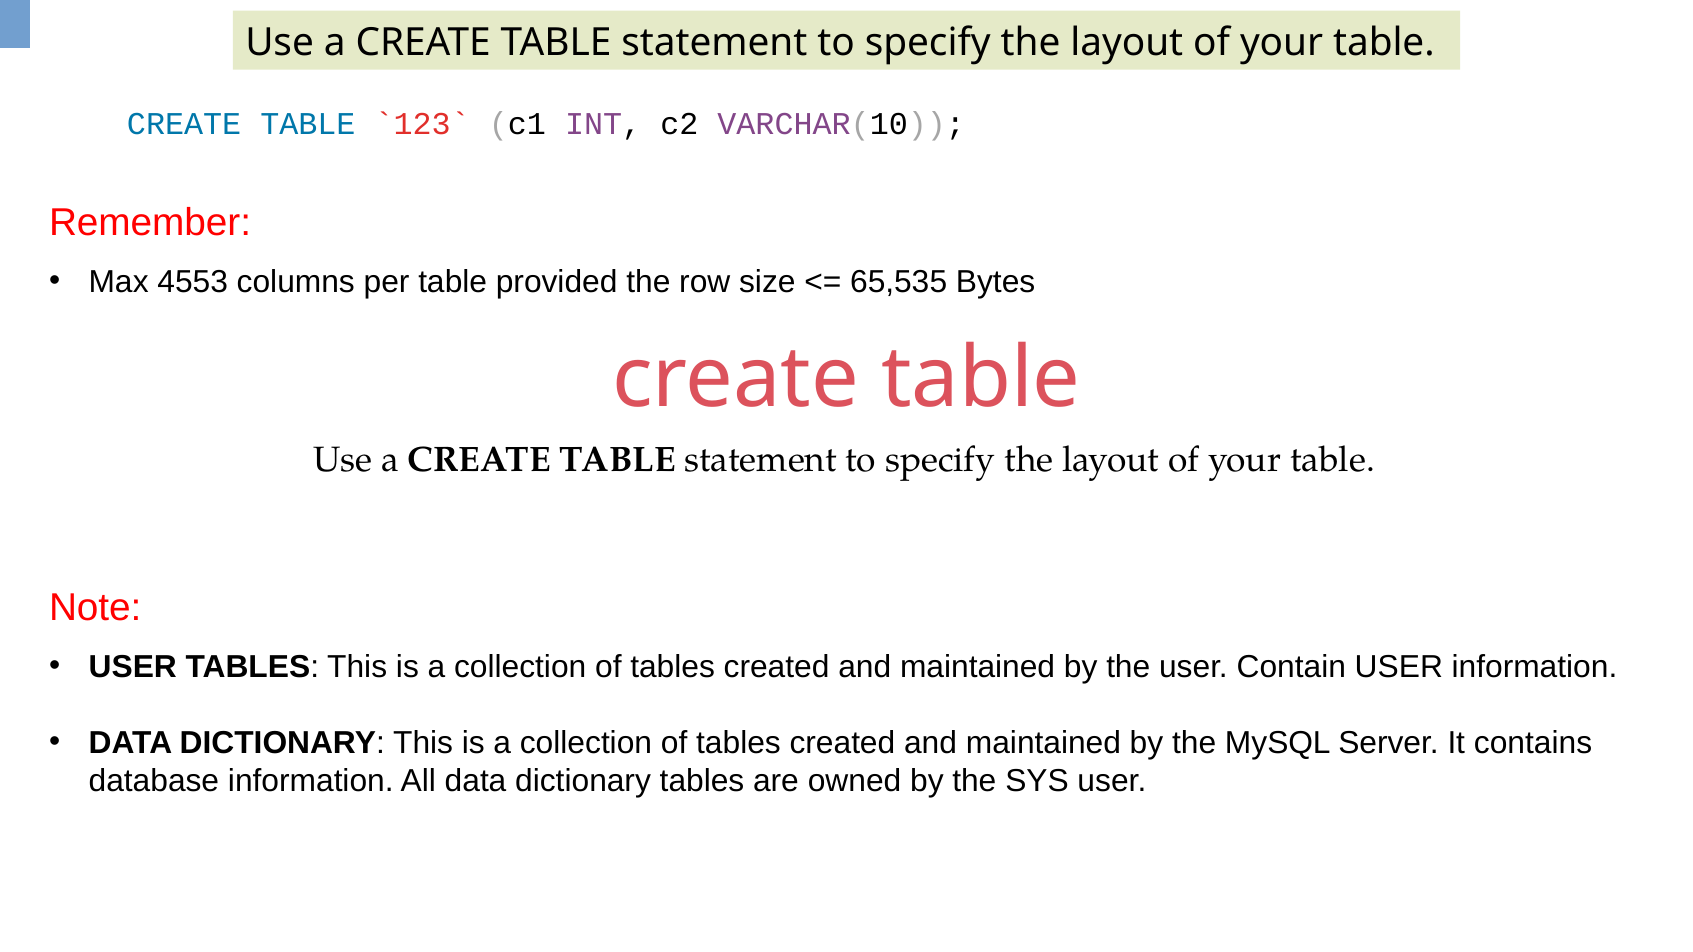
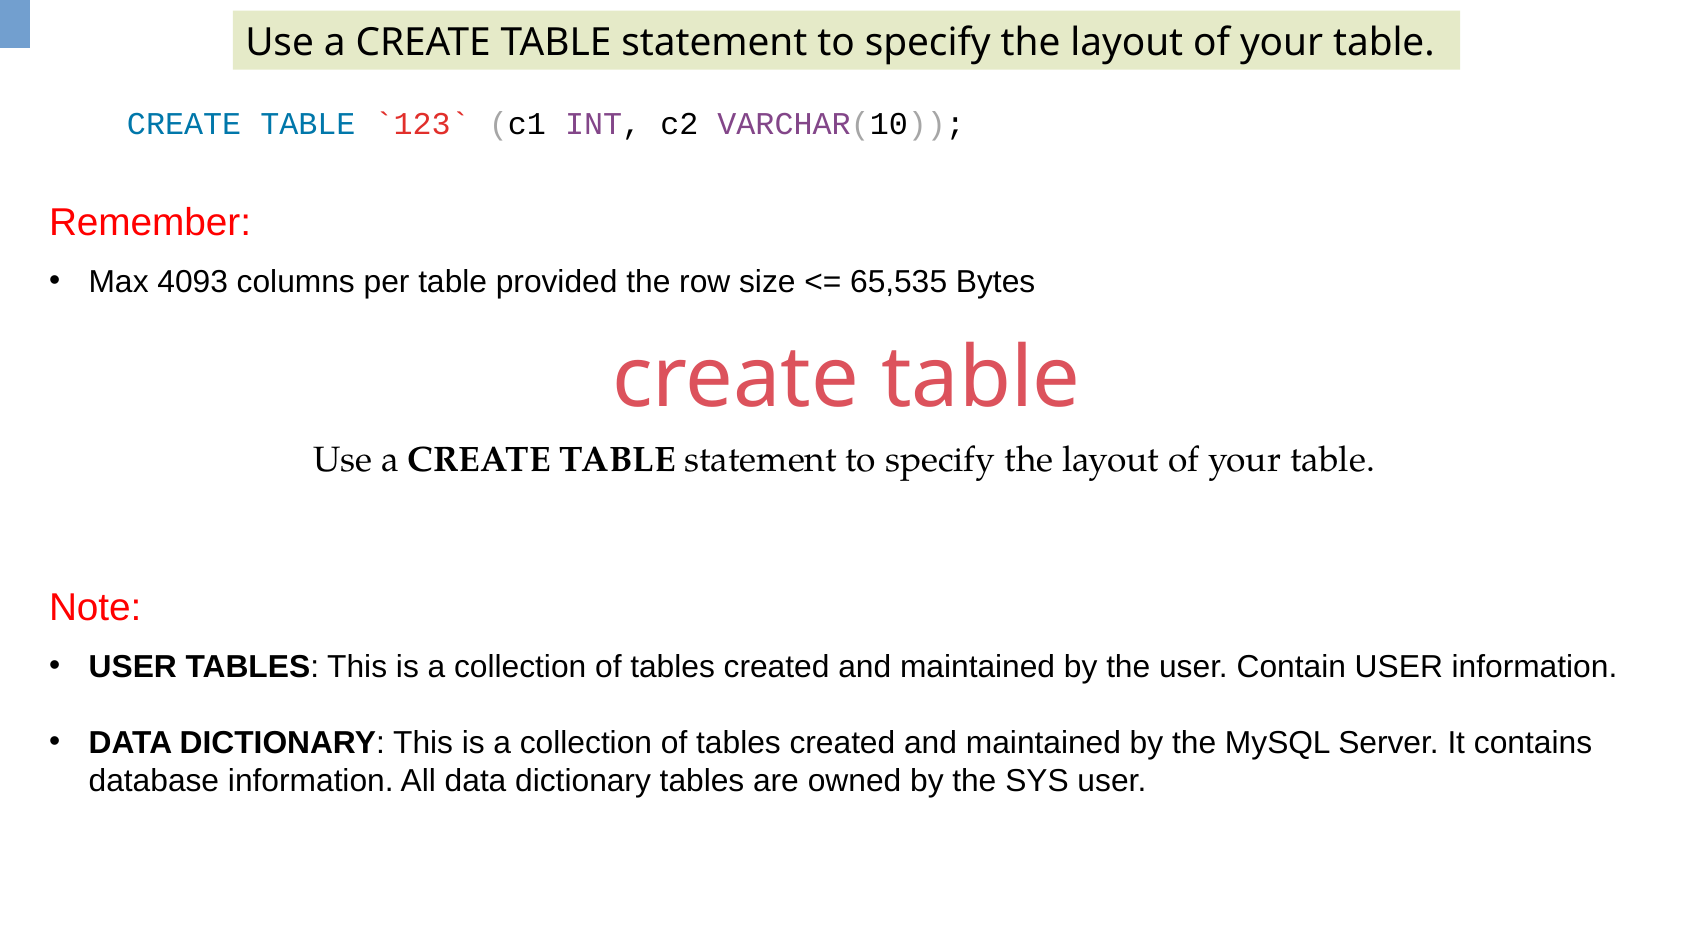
4553: 4553 -> 4093
